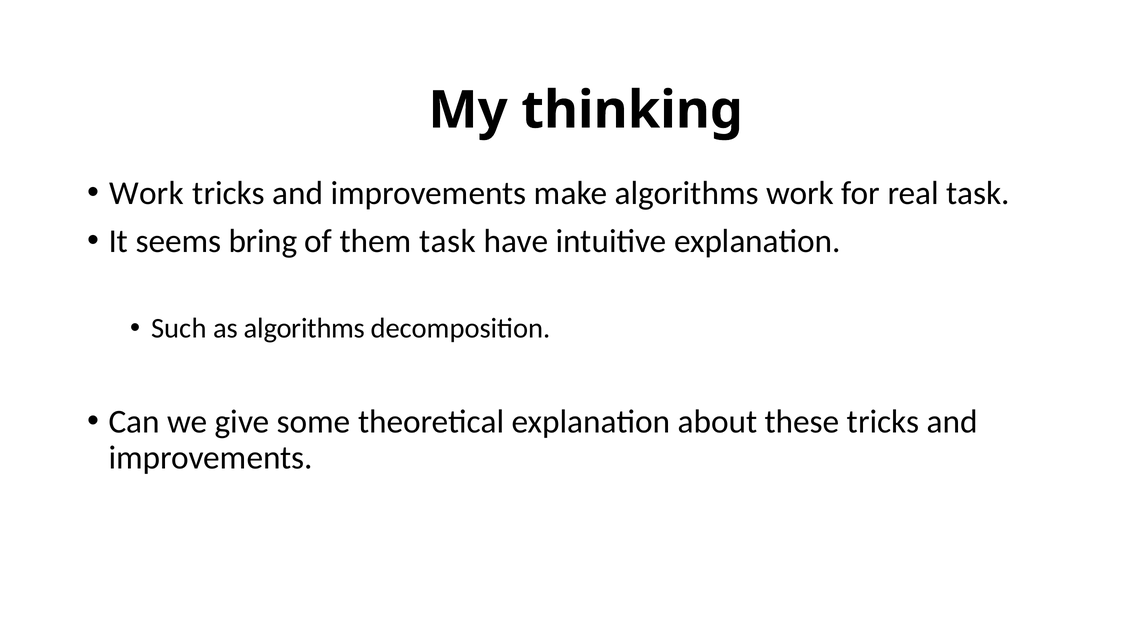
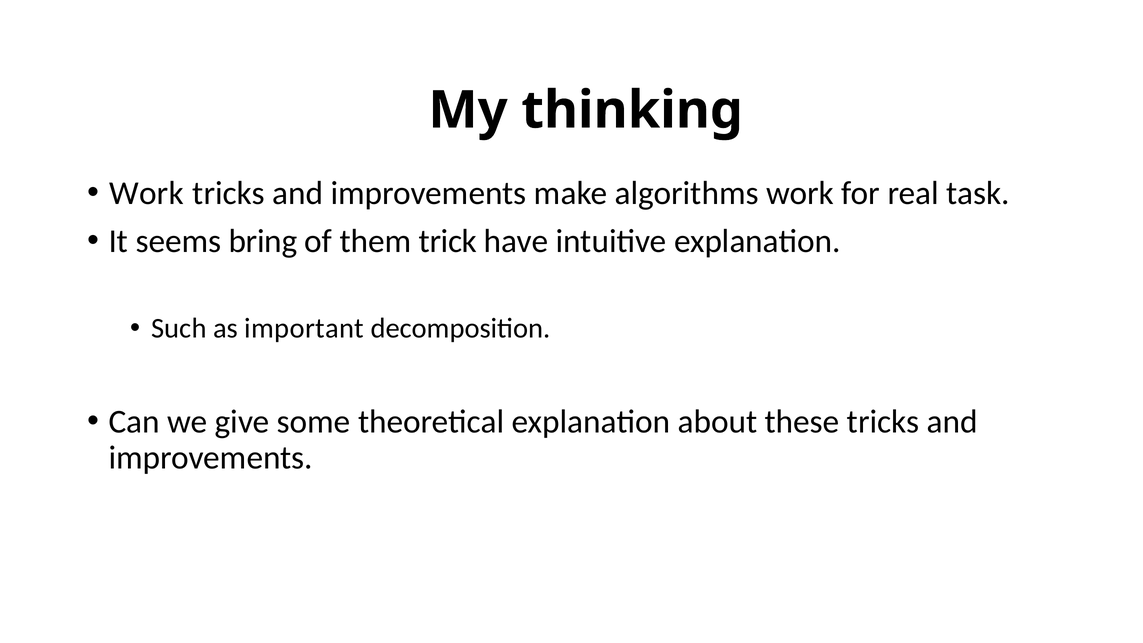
them task: task -> trick
as algorithms: algorithms -> important
